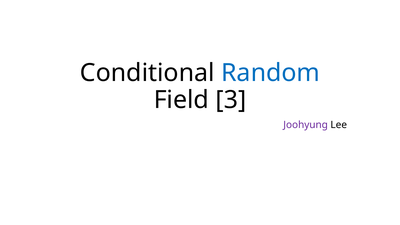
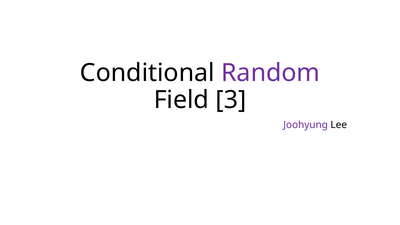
Random colour: blue -> purple
